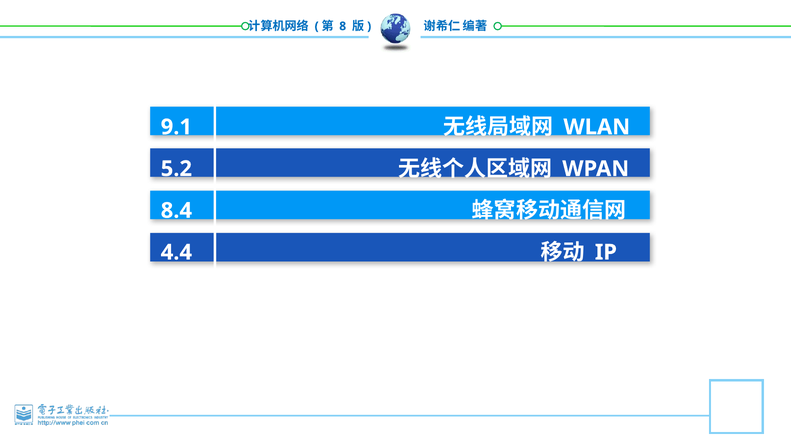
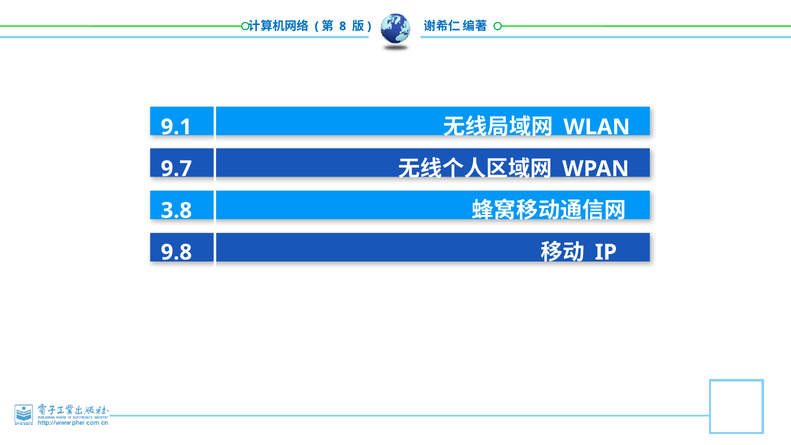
5.2: 5.2 -> 9.7
8.4: 8.4 -> 3.8
4.4: 4.4 -> 9.8
